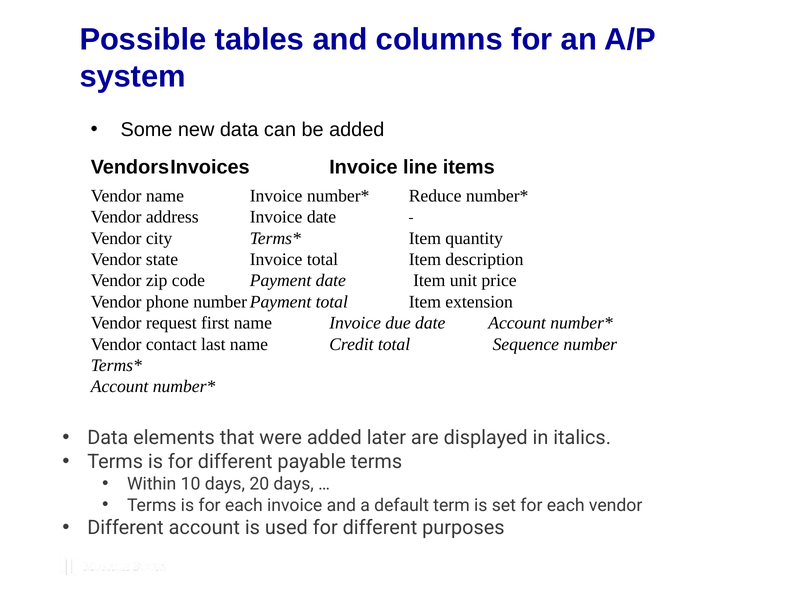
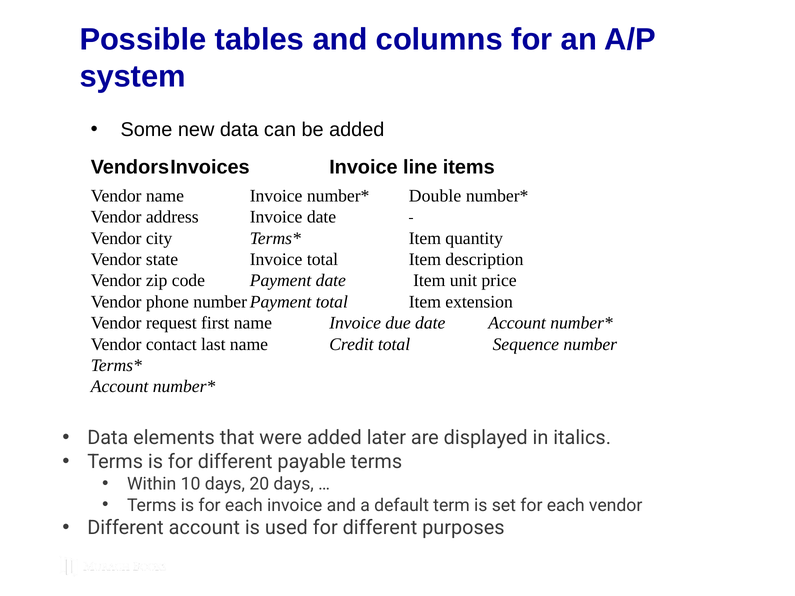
Reduce: Reduce -> Double
